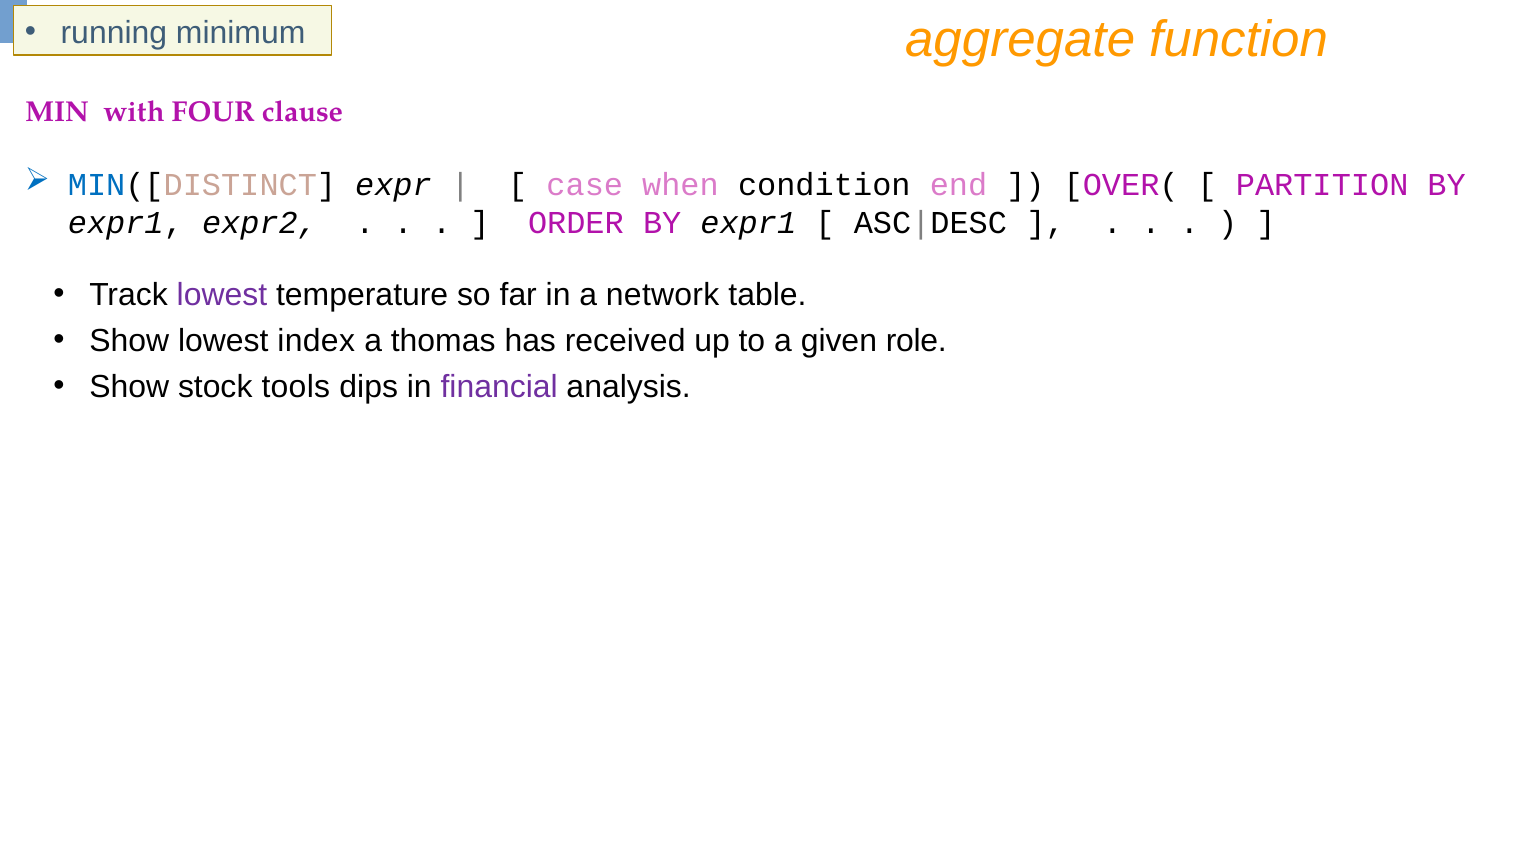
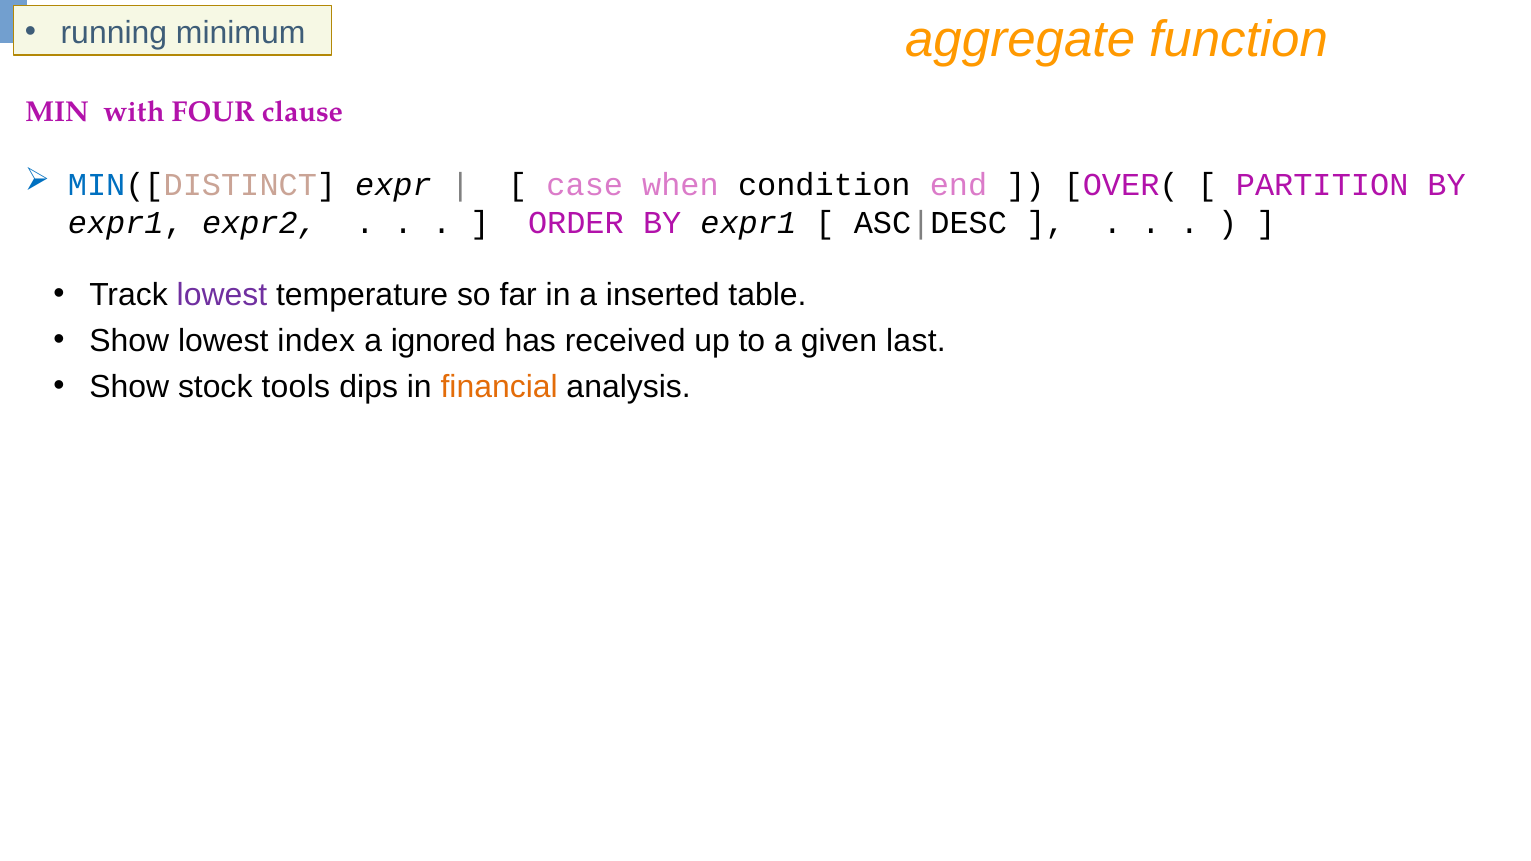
network: network -> inserted
thomas: thomas -> ignored
role: role -> last
financial colour: purple -> orange
